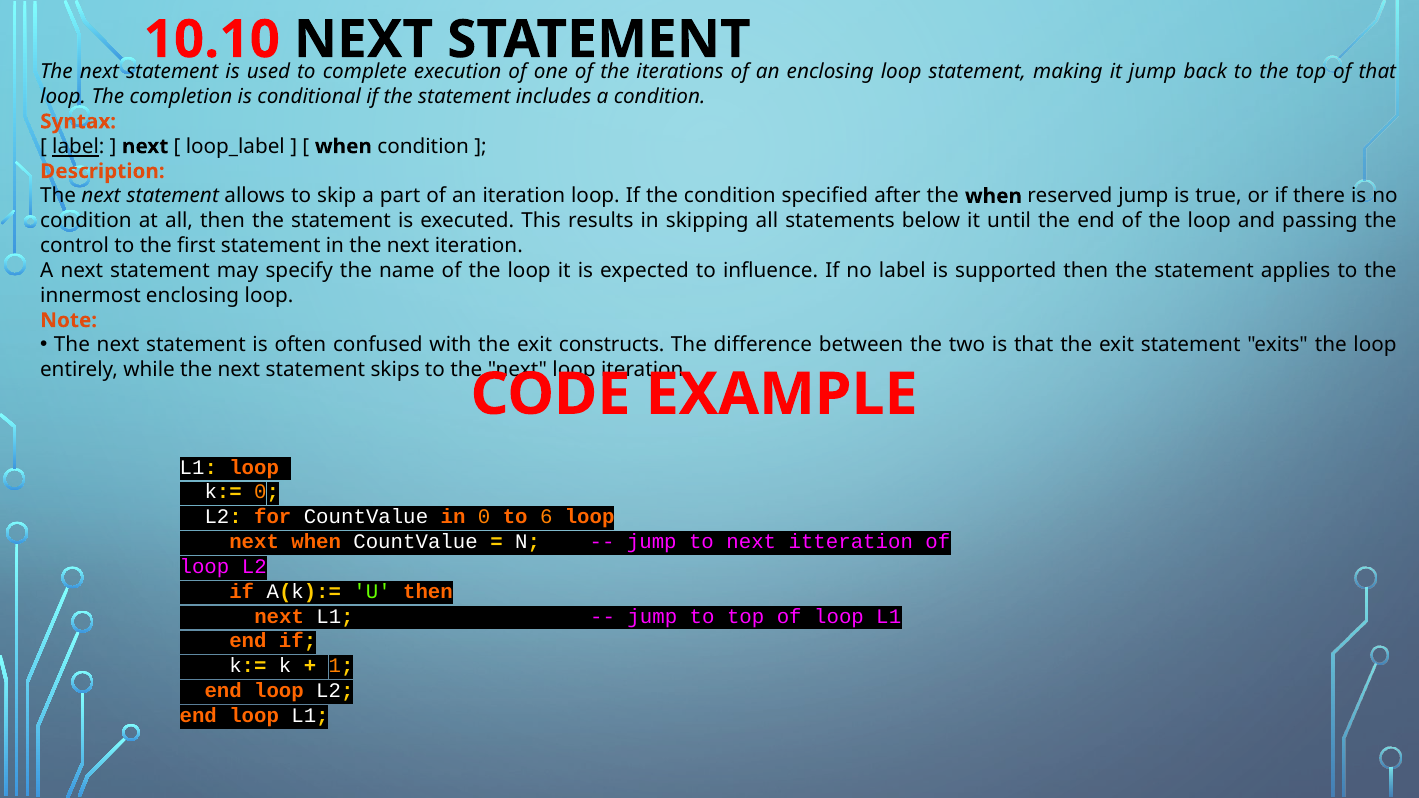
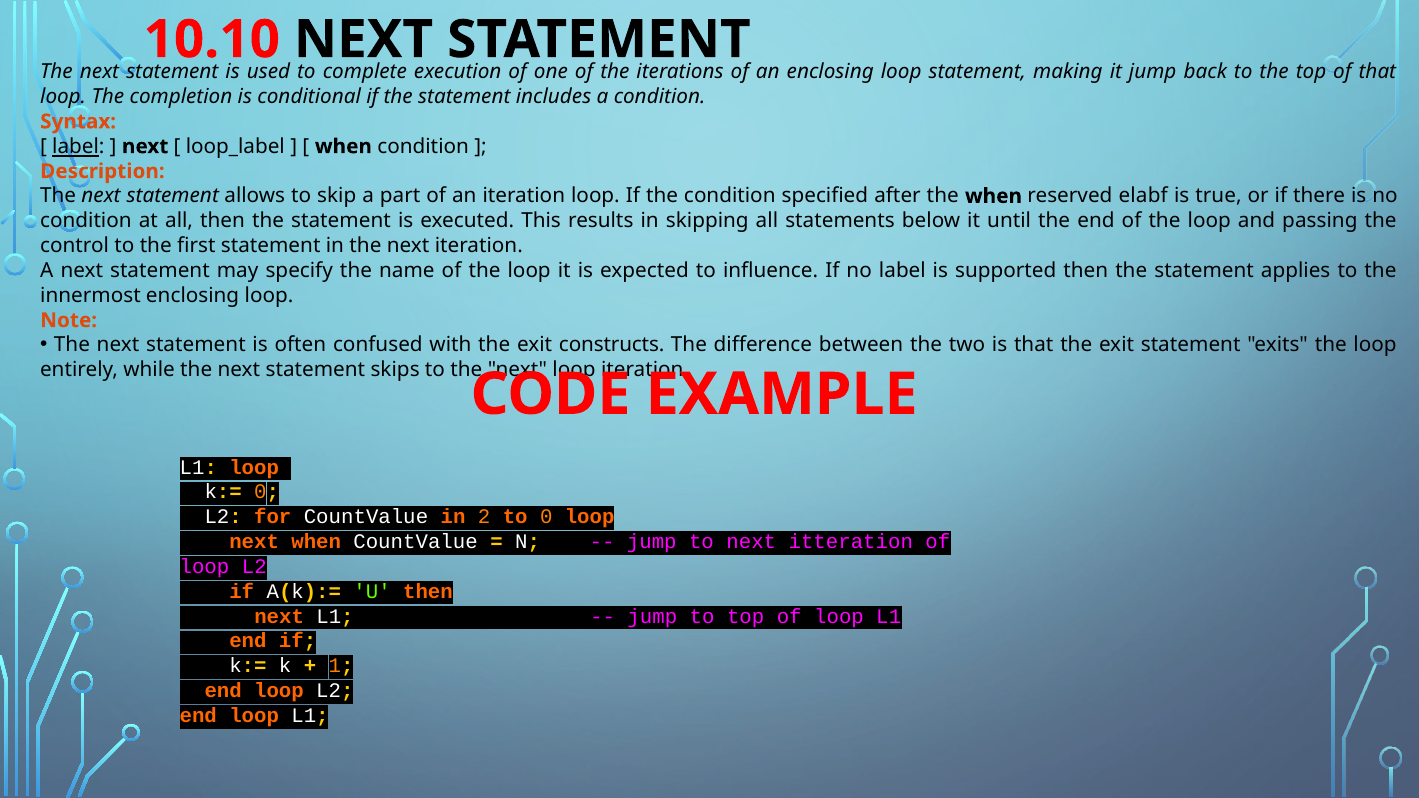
reserved jump: jump -> elabf
in 0: 0 -> 2
to 6: 6 -> 0
